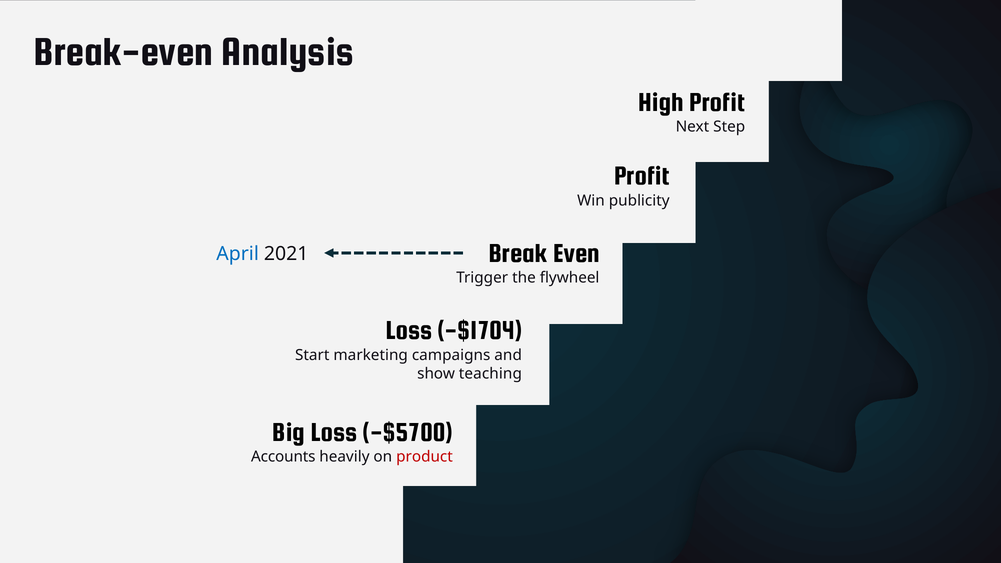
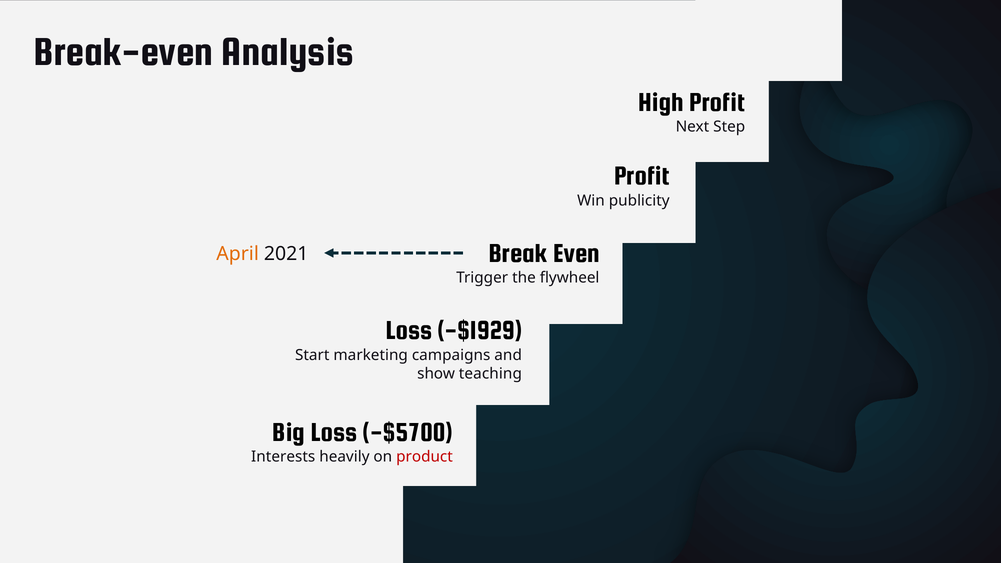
April colour: blue -> orange
-$1704: -$1704 -> -$1929
Accounts: Accounts -> Interests
